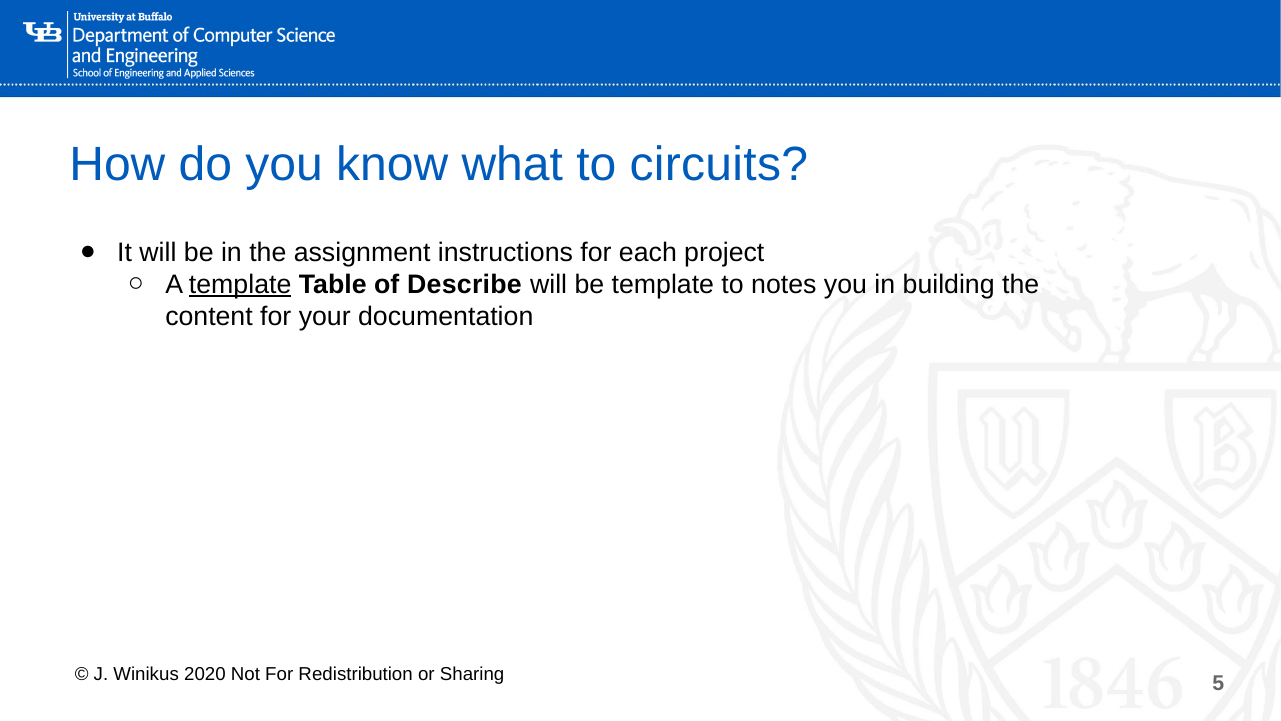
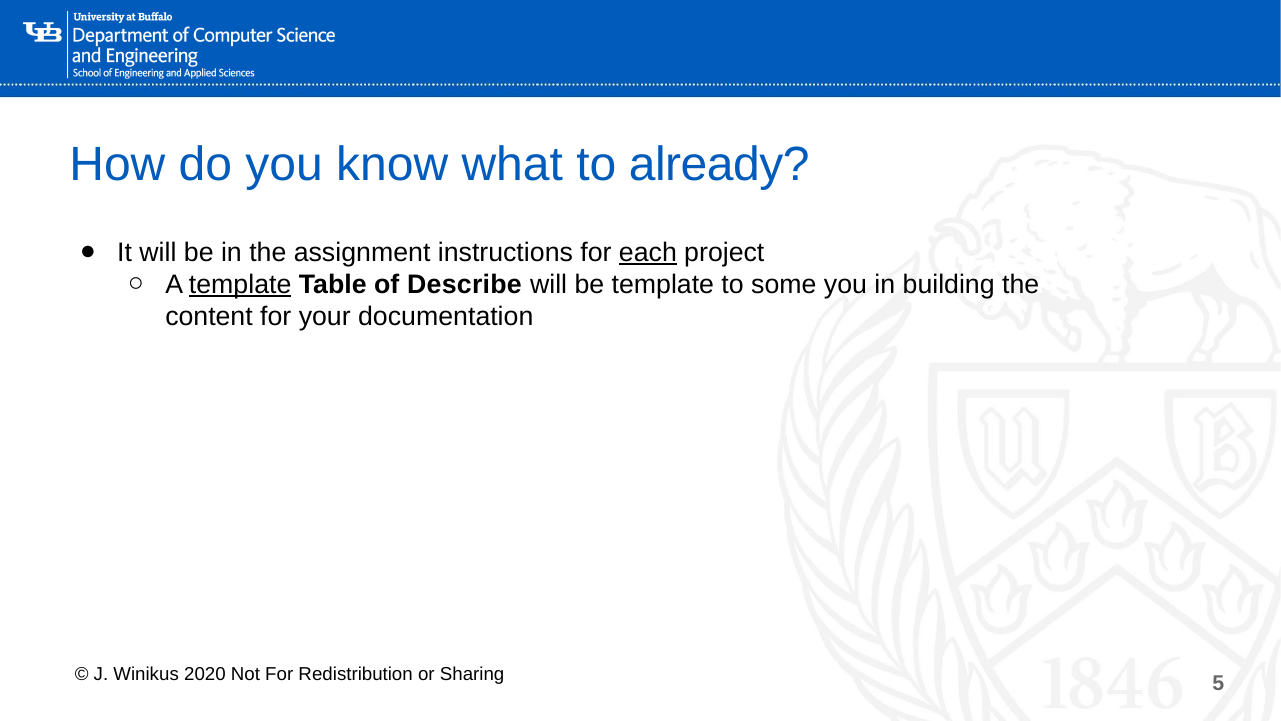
circuits: circuits -> already
each underline: none -> present
notes: notes -> some
